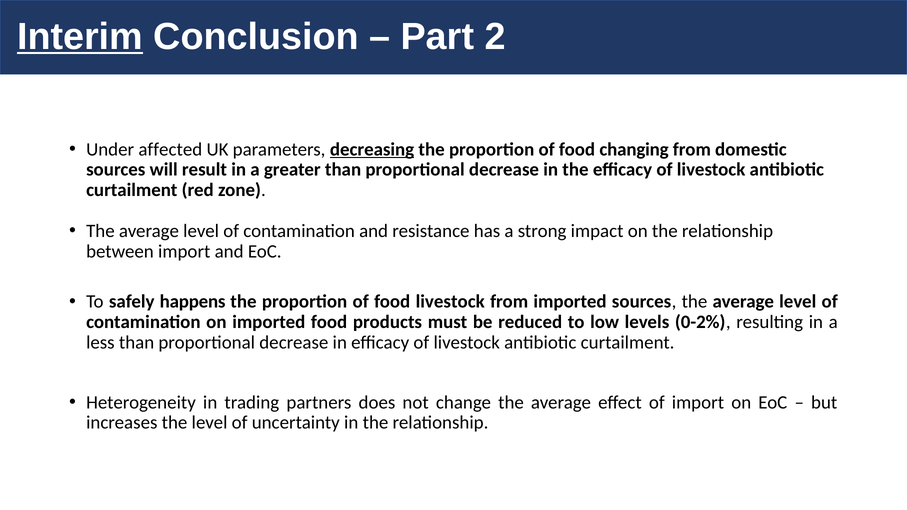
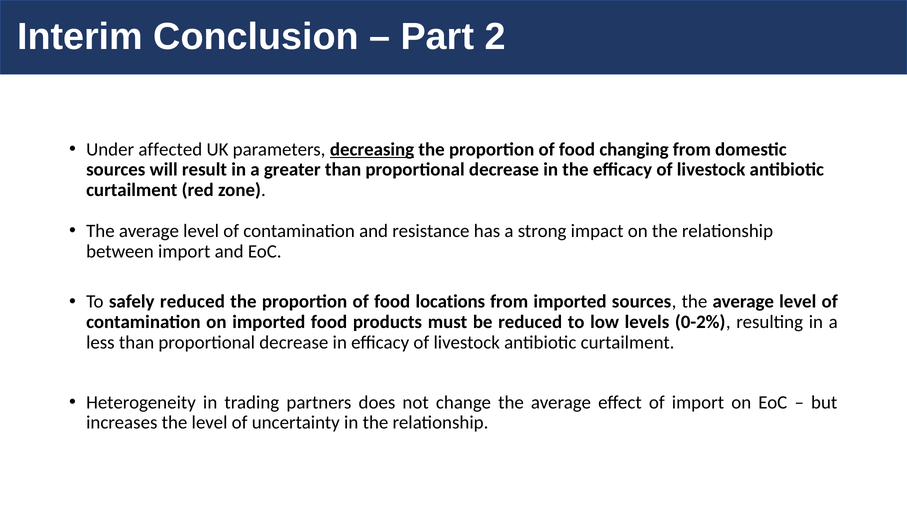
Interim underline: present -> none
safely happens: happens -> reduced
food livestock: livestock -> locations
